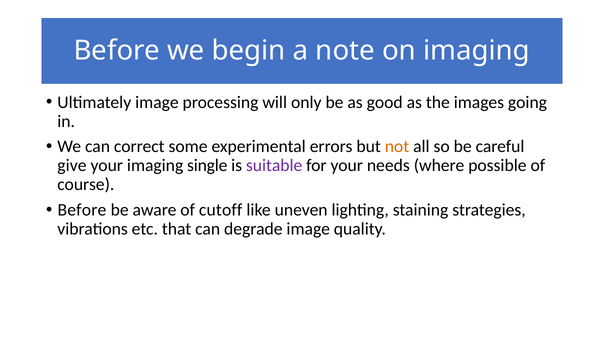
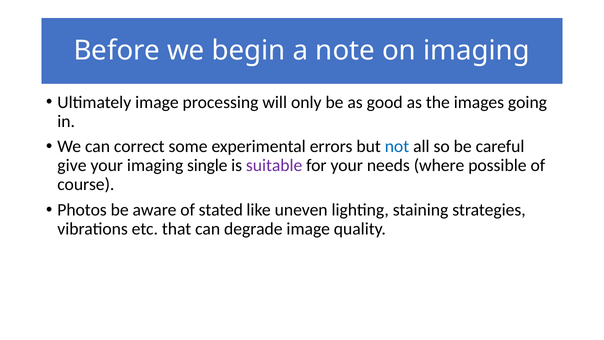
not colour: orange -> blue
Before at (82, 210): Before -> Photos
cutoff: cutoff -> stated
